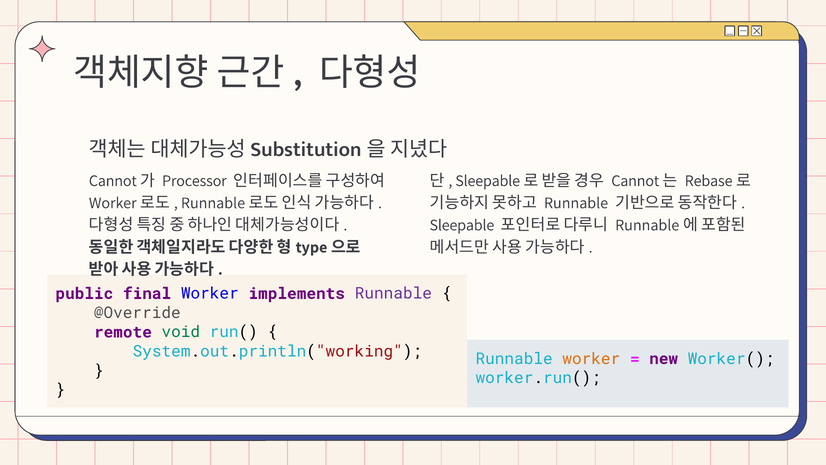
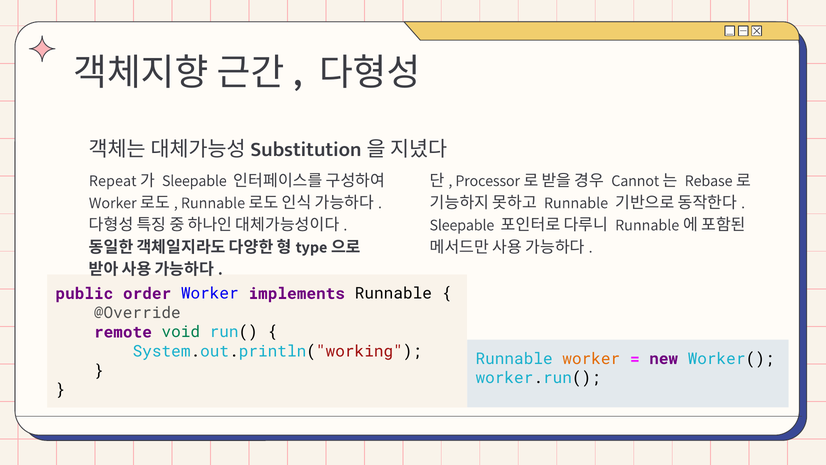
Cannot at (113, 181): Cannot -> Repeat
Processor at (194, 181): Processor -> Sleepable
Sleepable at (488, 181): Sleepable -> Processor
final: final -> order
Runnable at (393, 293) colour: purple -> black
